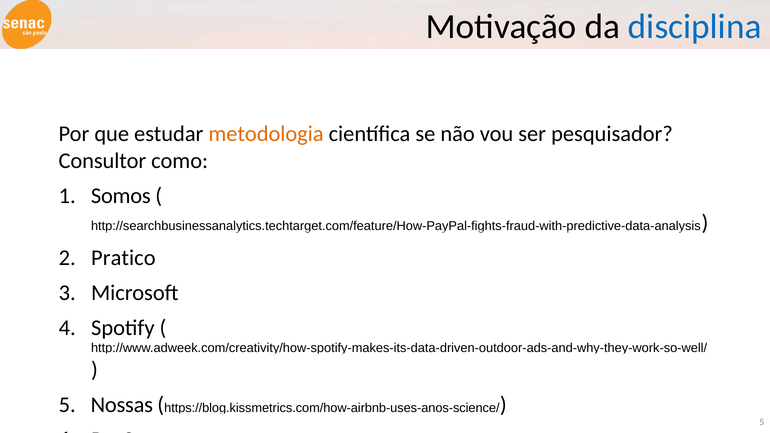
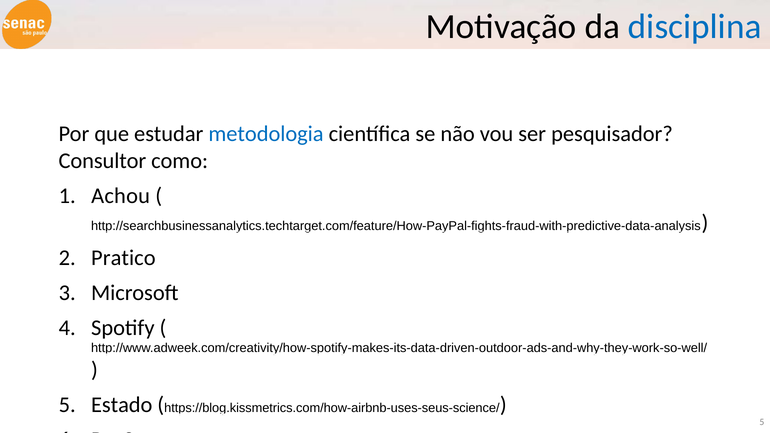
metodologia colour: orange -> blue
Somos: Somos -> Achou
Nossas: Nossas -> Estado
https://blog.kissmetrics.com/how-airbnb-uses-anos-science/: https://blog.kissmetrics.com/how-airbnb-uses-anos-science/ -> https://blog.kissmetrics.com/how-airbnb-uses-seus-science/
